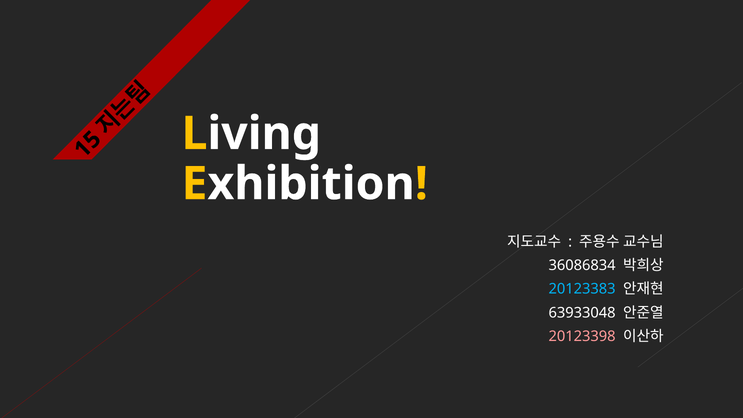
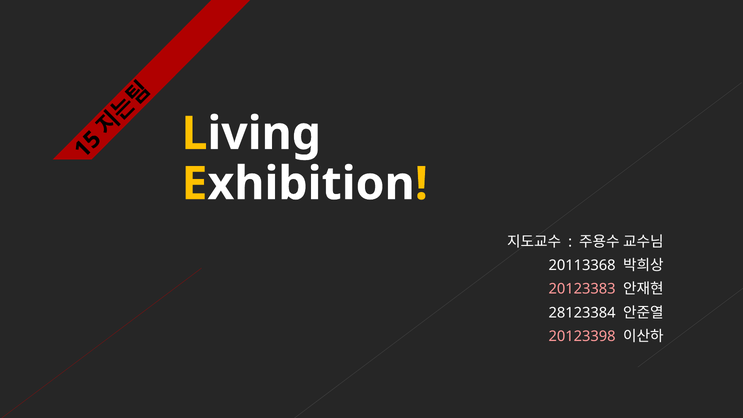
36086834: 36086834 -> 20113368
20123383 colour: light blue -> pink
63933048: 63933048 -> 28123384
